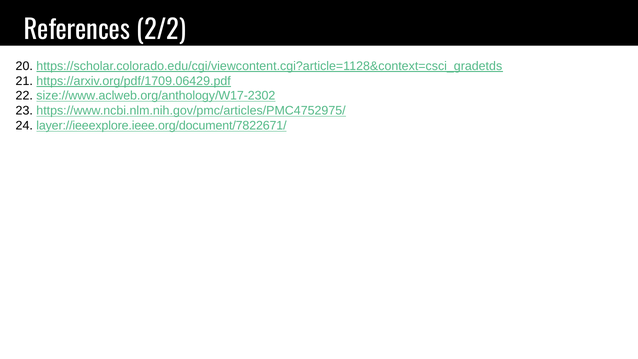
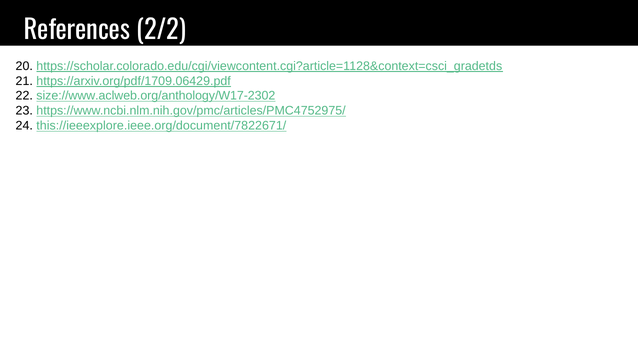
layer://ieeexplore.ieee.org/document/7822671/: layer://ieeexplore.ieee.org/document/7822671/ -> this://ieeexplore.ieee.org/document/7822671/
